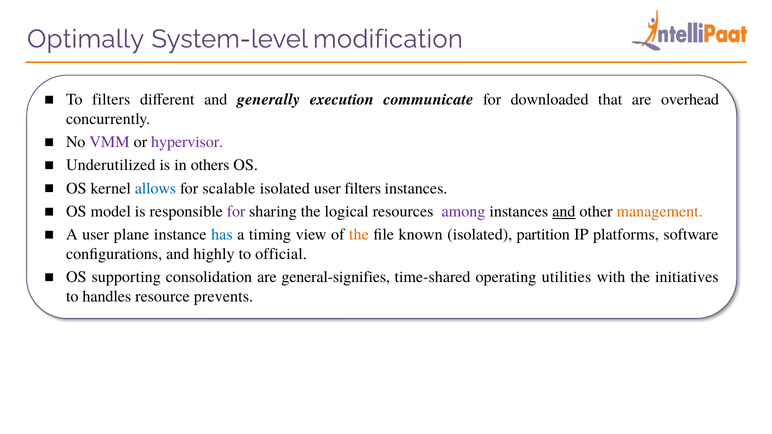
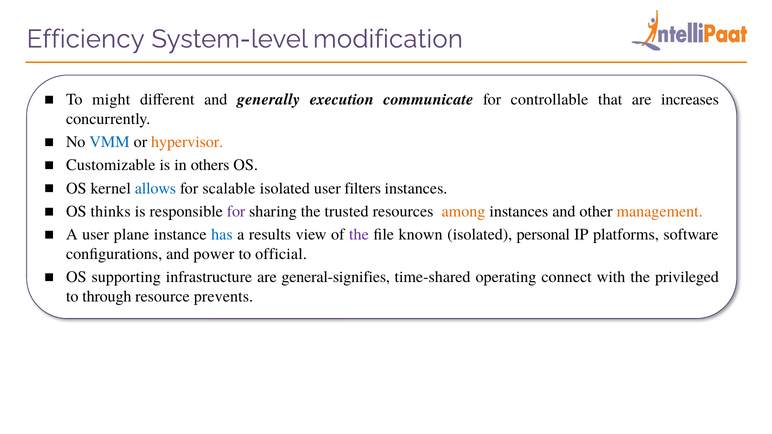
Optimally: Optimally -> Efficiency
To filters: filters -> might
downloaded: downloaded -> controllable
overhead: overhead -> increases
VMM colour: purple -> blue
hypervisor colour: purple -> orange
Underutilized: Underutilized -> Customizable
model: model -> thinks
logical: logical -> trusted
among colour: purple -> orange
and at (564, 212) underline: present -> none
timing: timing -> results
the at (359, 235) colour: orange -> purple
partition: partition -> personal
highly: highly -> power
consolidation: consolidation -> infrastructure
utilities: utilities -> connect
initiatives: initiatives -> privileged
handles: handles -> through
